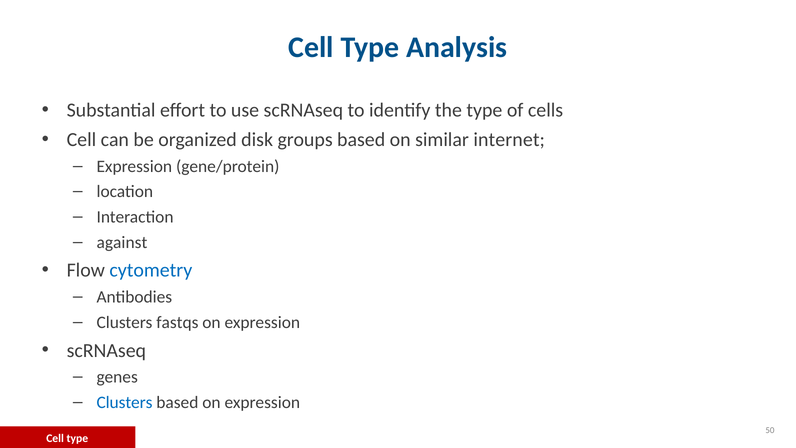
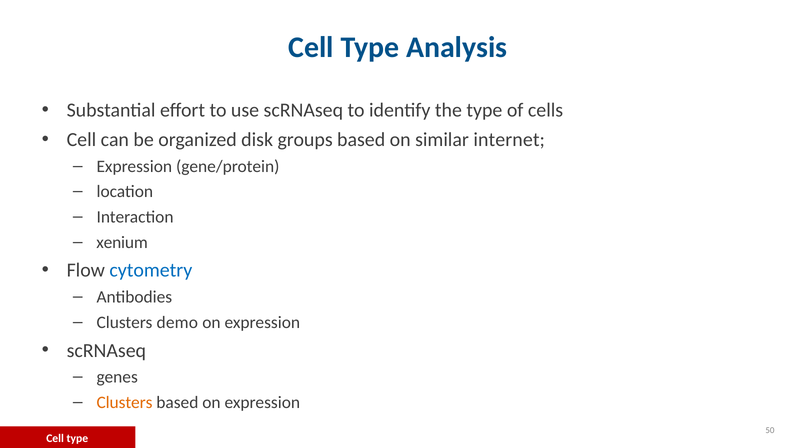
against: against -> xenium
fastqs: fastqs -> demo
Clusters at (124, 402) colour: blue -> orange
